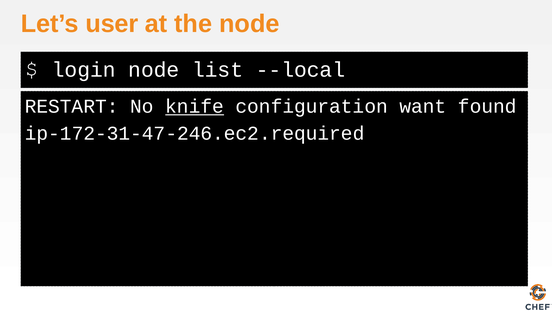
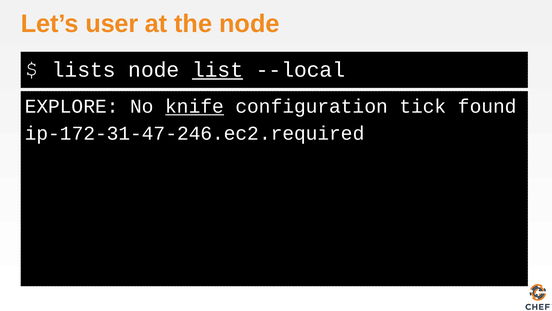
login: login -> lists
list underline: none -> present
RESTART: RESTART -> EXPLORE
want: want -> tick
